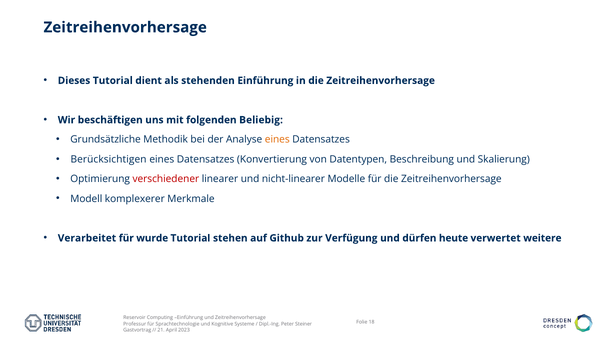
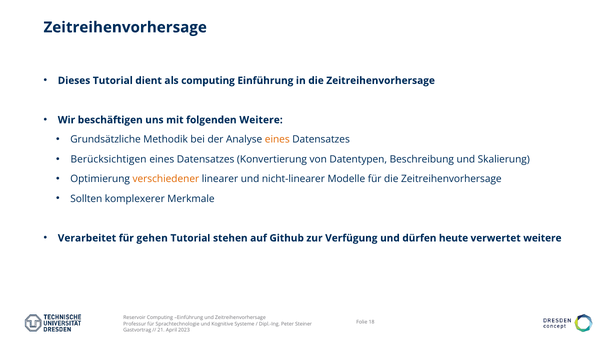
als stehenden: stehenden -> computing
folgenden Beliebig: Beliebig -> Weitere
verschiedener colour: red -> orange
Modell: Modell -> Sollten
wurde: wurde -> gehen
